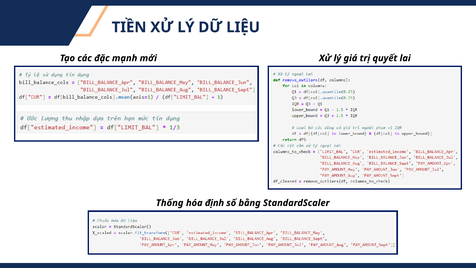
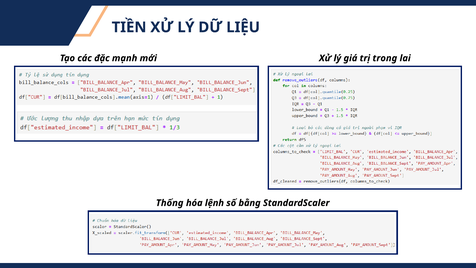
quyết: quyết -> trong
định: định -> lệnh
